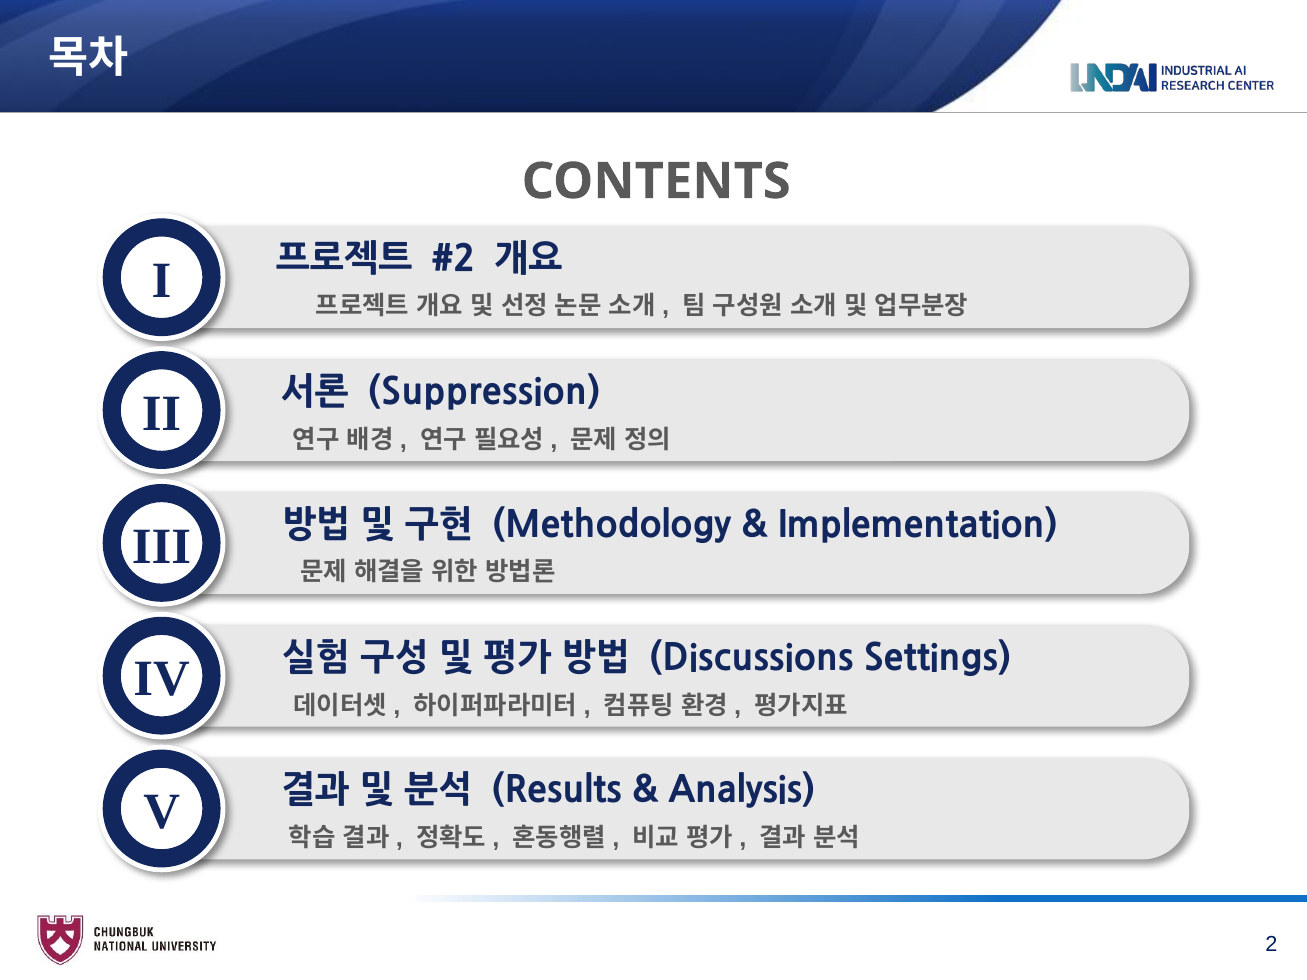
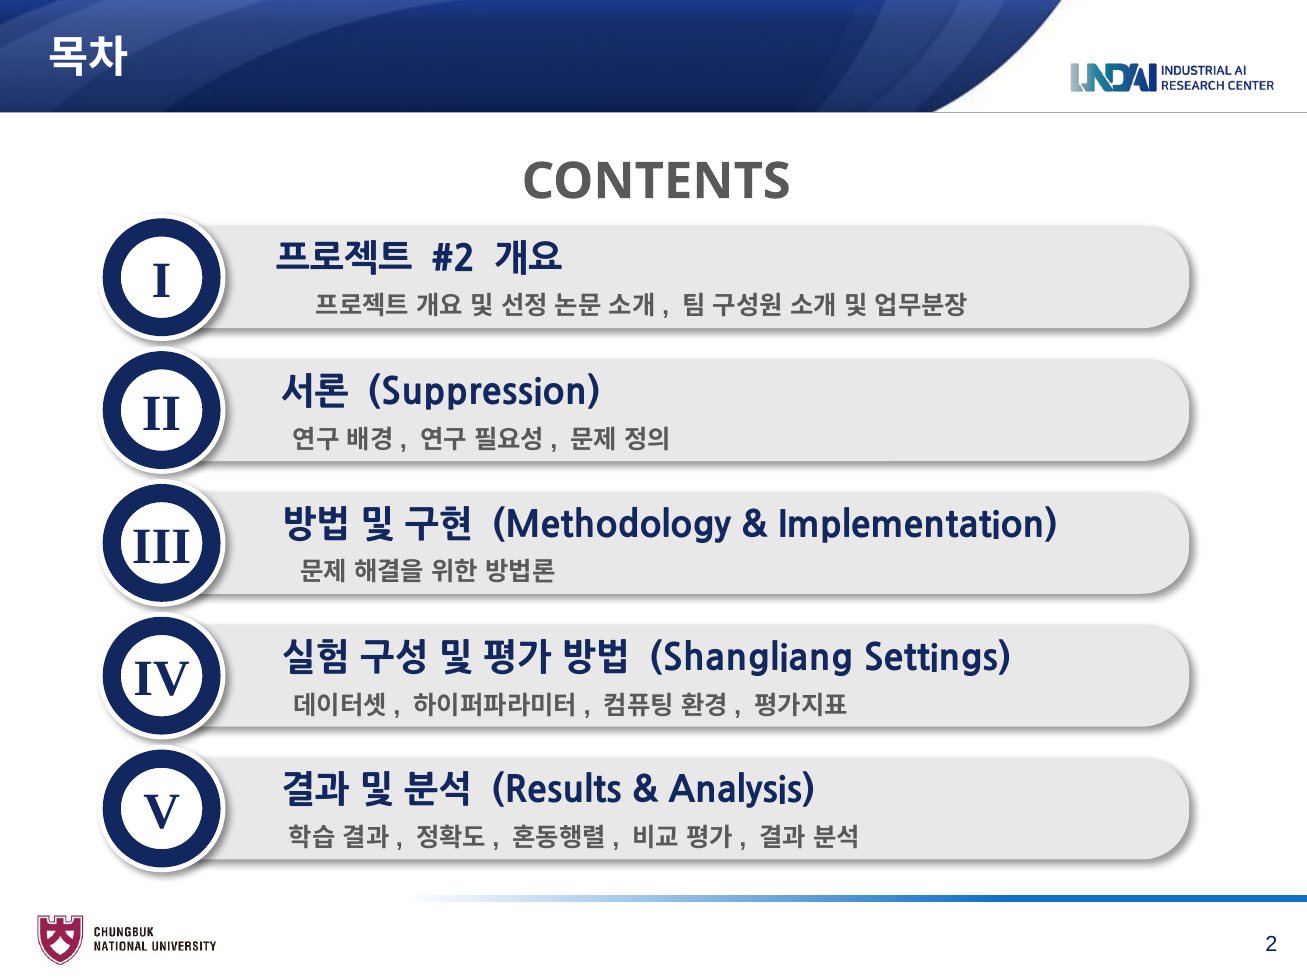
Discussions: Discussions -> Shangliang
